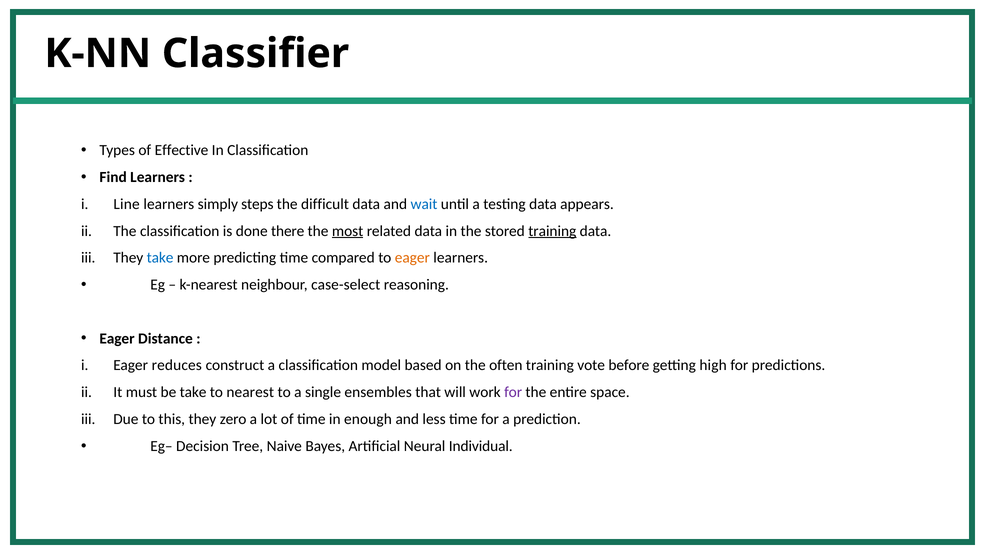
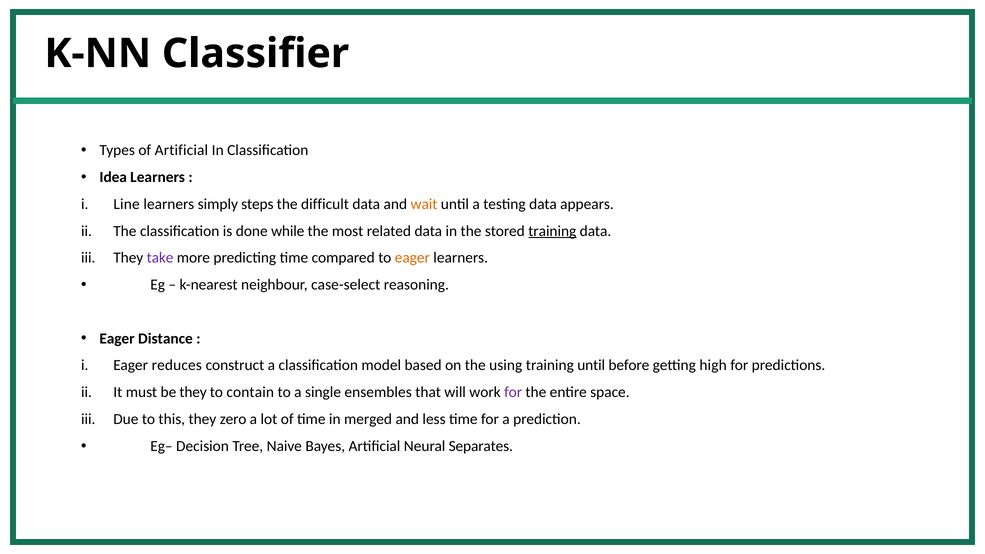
of Effective: Effective -> Artificial
Find: Find -> Idea
wait colour: blue -> orange
there: there -> while
most underline: present -> none
take at (160, 258) colour: blue -> purple
often: often -> using
training vote: vote -> until
be take: take -> they
nearest: nearest -> contain
enough: enough -> merged
Individual: Individual -> Separates
